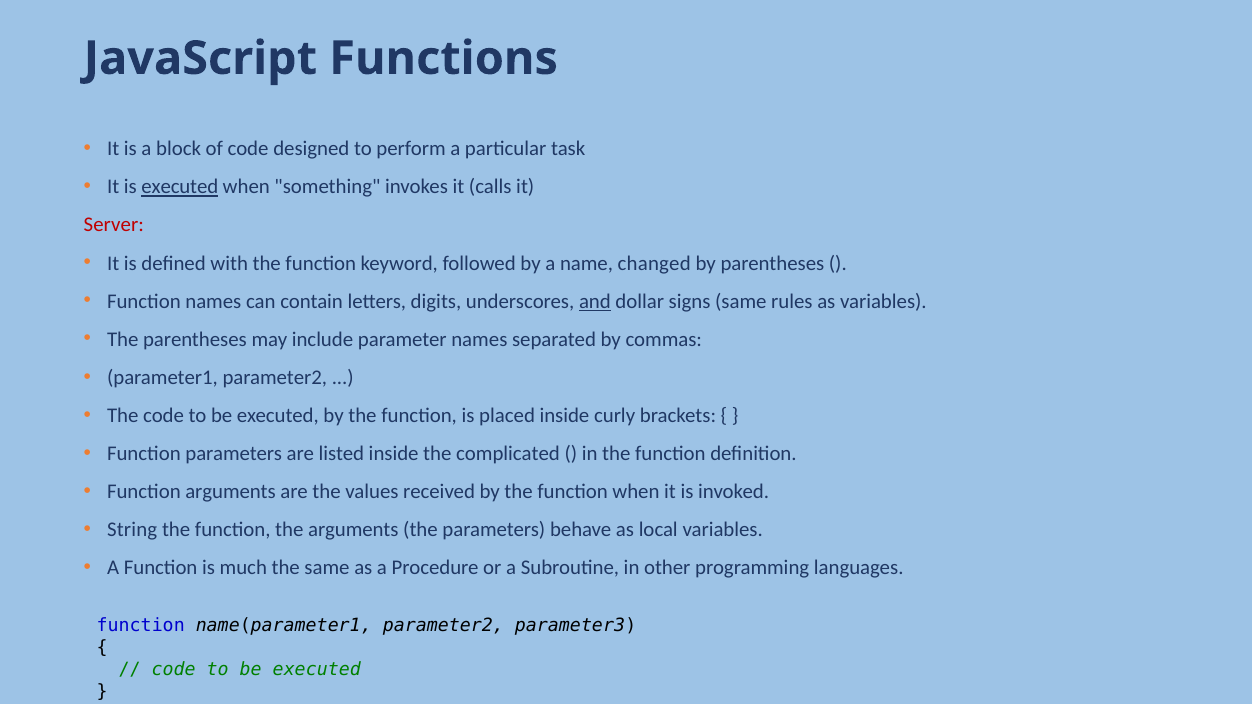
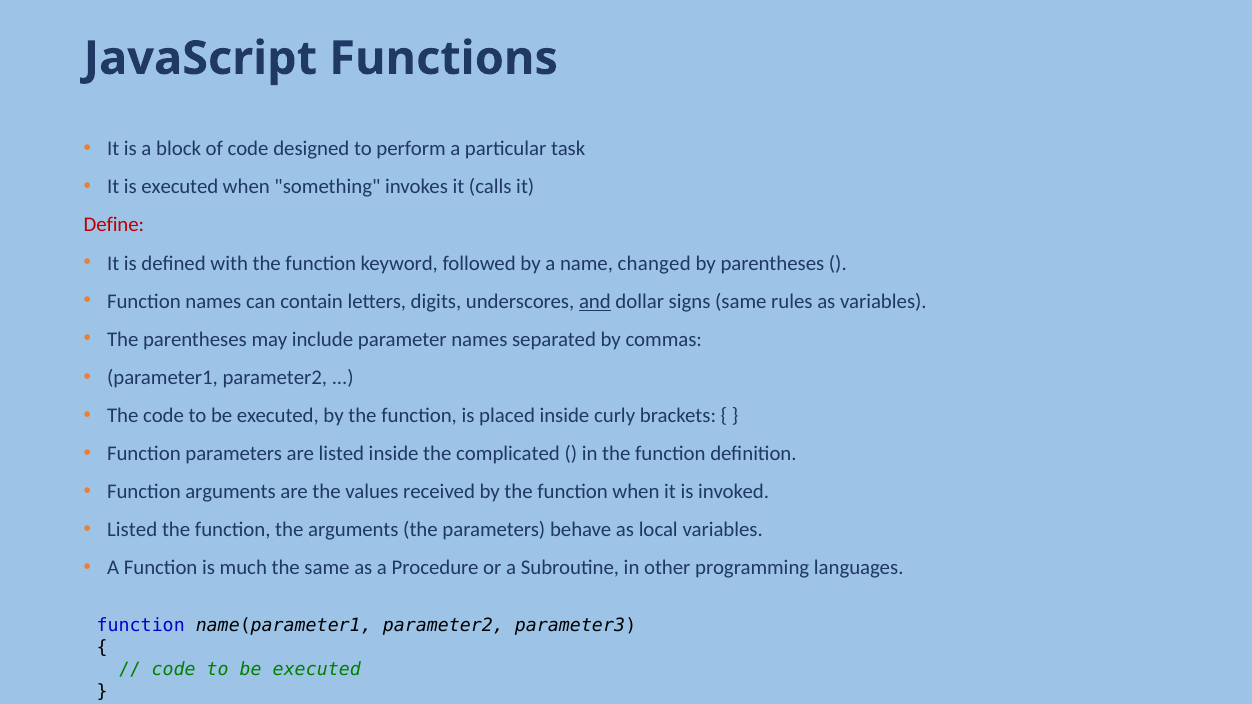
executed at (180, 187) underline: present -> none
Server: Server -> Define
String at (132, 530): String -> Listed
